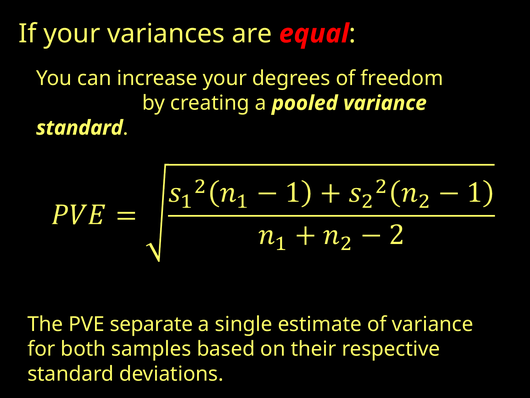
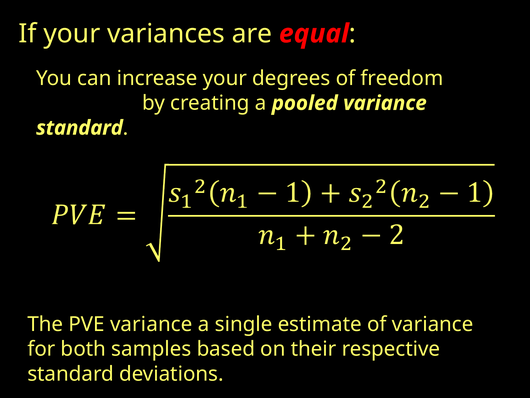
PVE separate: separate -> variance
